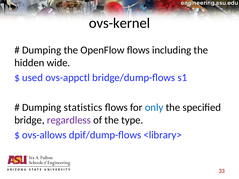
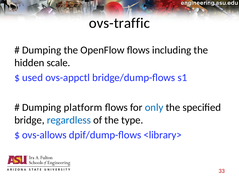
ovs-kernel: ovs-kernel -> ovs-traffic
wide: wide -> scale
statistics: statistics -> platform
regardless colour: purple -> blue
